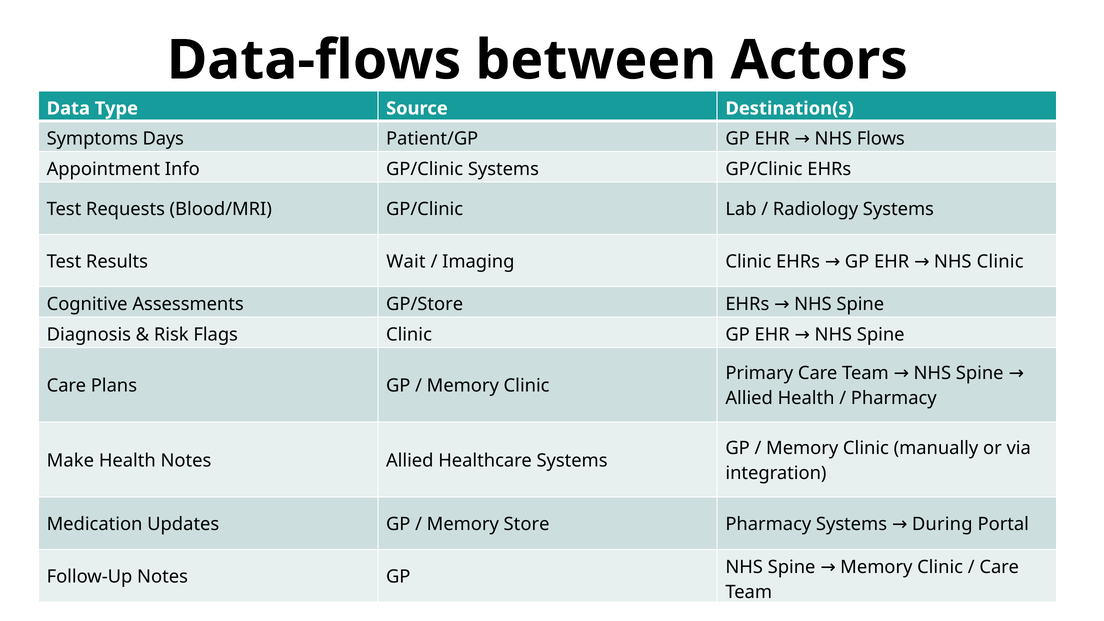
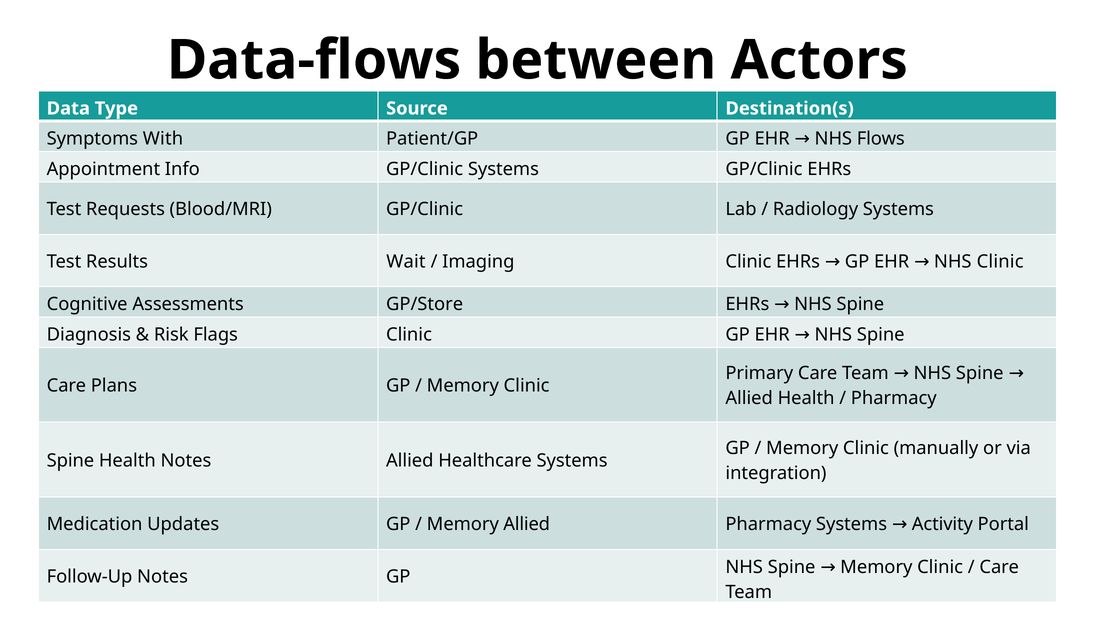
Days: Days -> With
Make at (70, 461): Make -> Spine
Memory Store: Store -> Allied
During: During -> Activity
